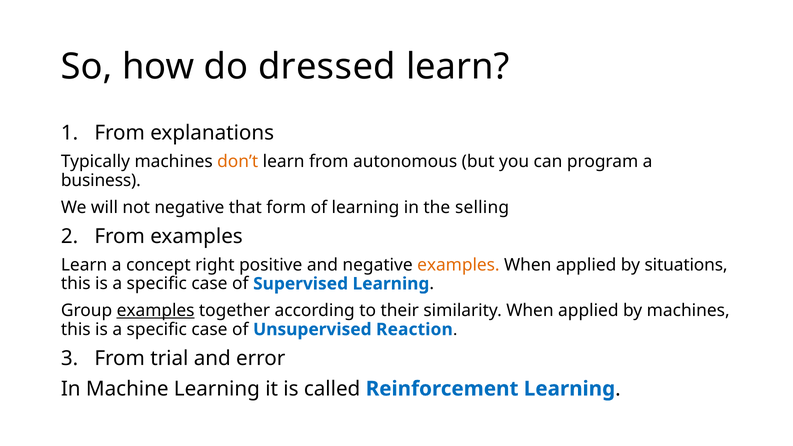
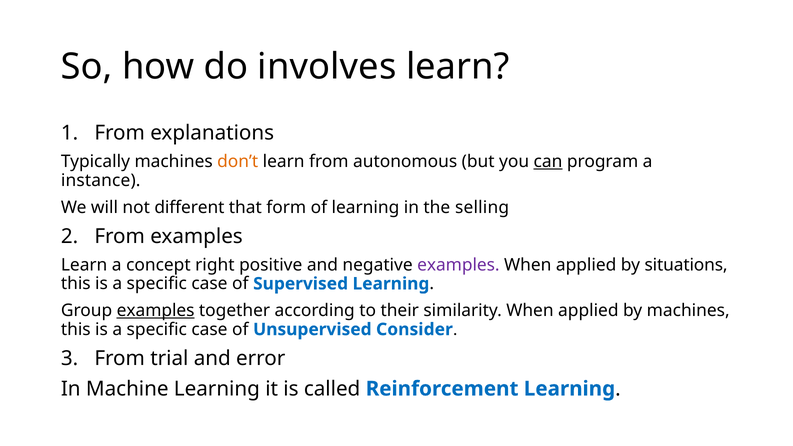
dressed: dressed -> involves
can underline: none -> present
business: business -> instance
not negative: negative -> different
examples at (458, 265) colour: orange -> purple
Reaction: Reaction -> Consider
